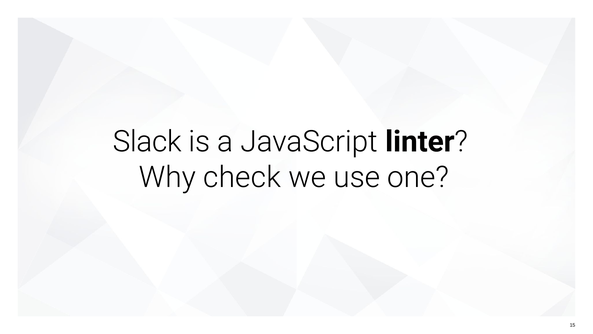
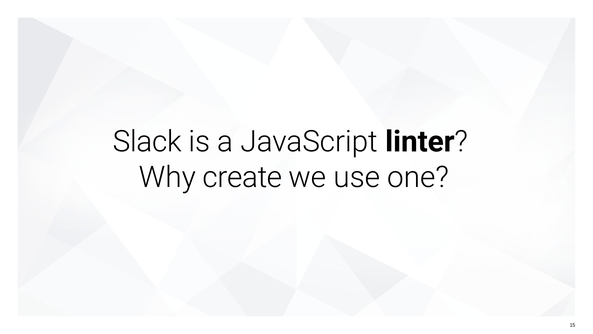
check: check -> create
